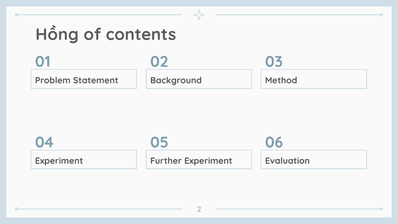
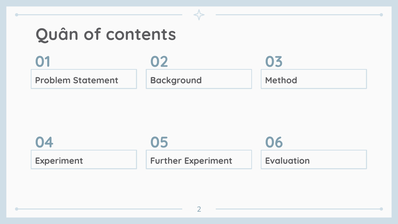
Hồng: Hồng -> Quân
